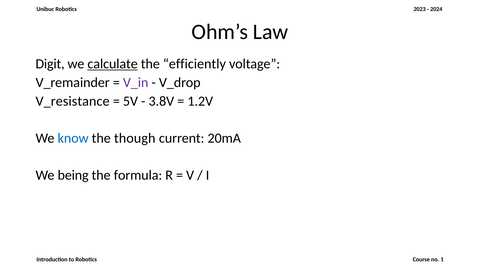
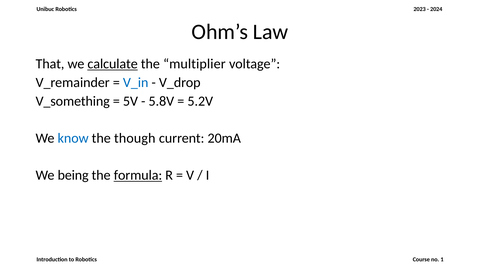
Digit: Digit -> That
efficiently: efficiently -> multiplier
V_in colour: purple -> blue
V_resistance: V_resistance -> V_something
3.8V: 3.8V -> 5.8V
1.2V: 1.2V -> 5.2V
formula underline: none -> present
